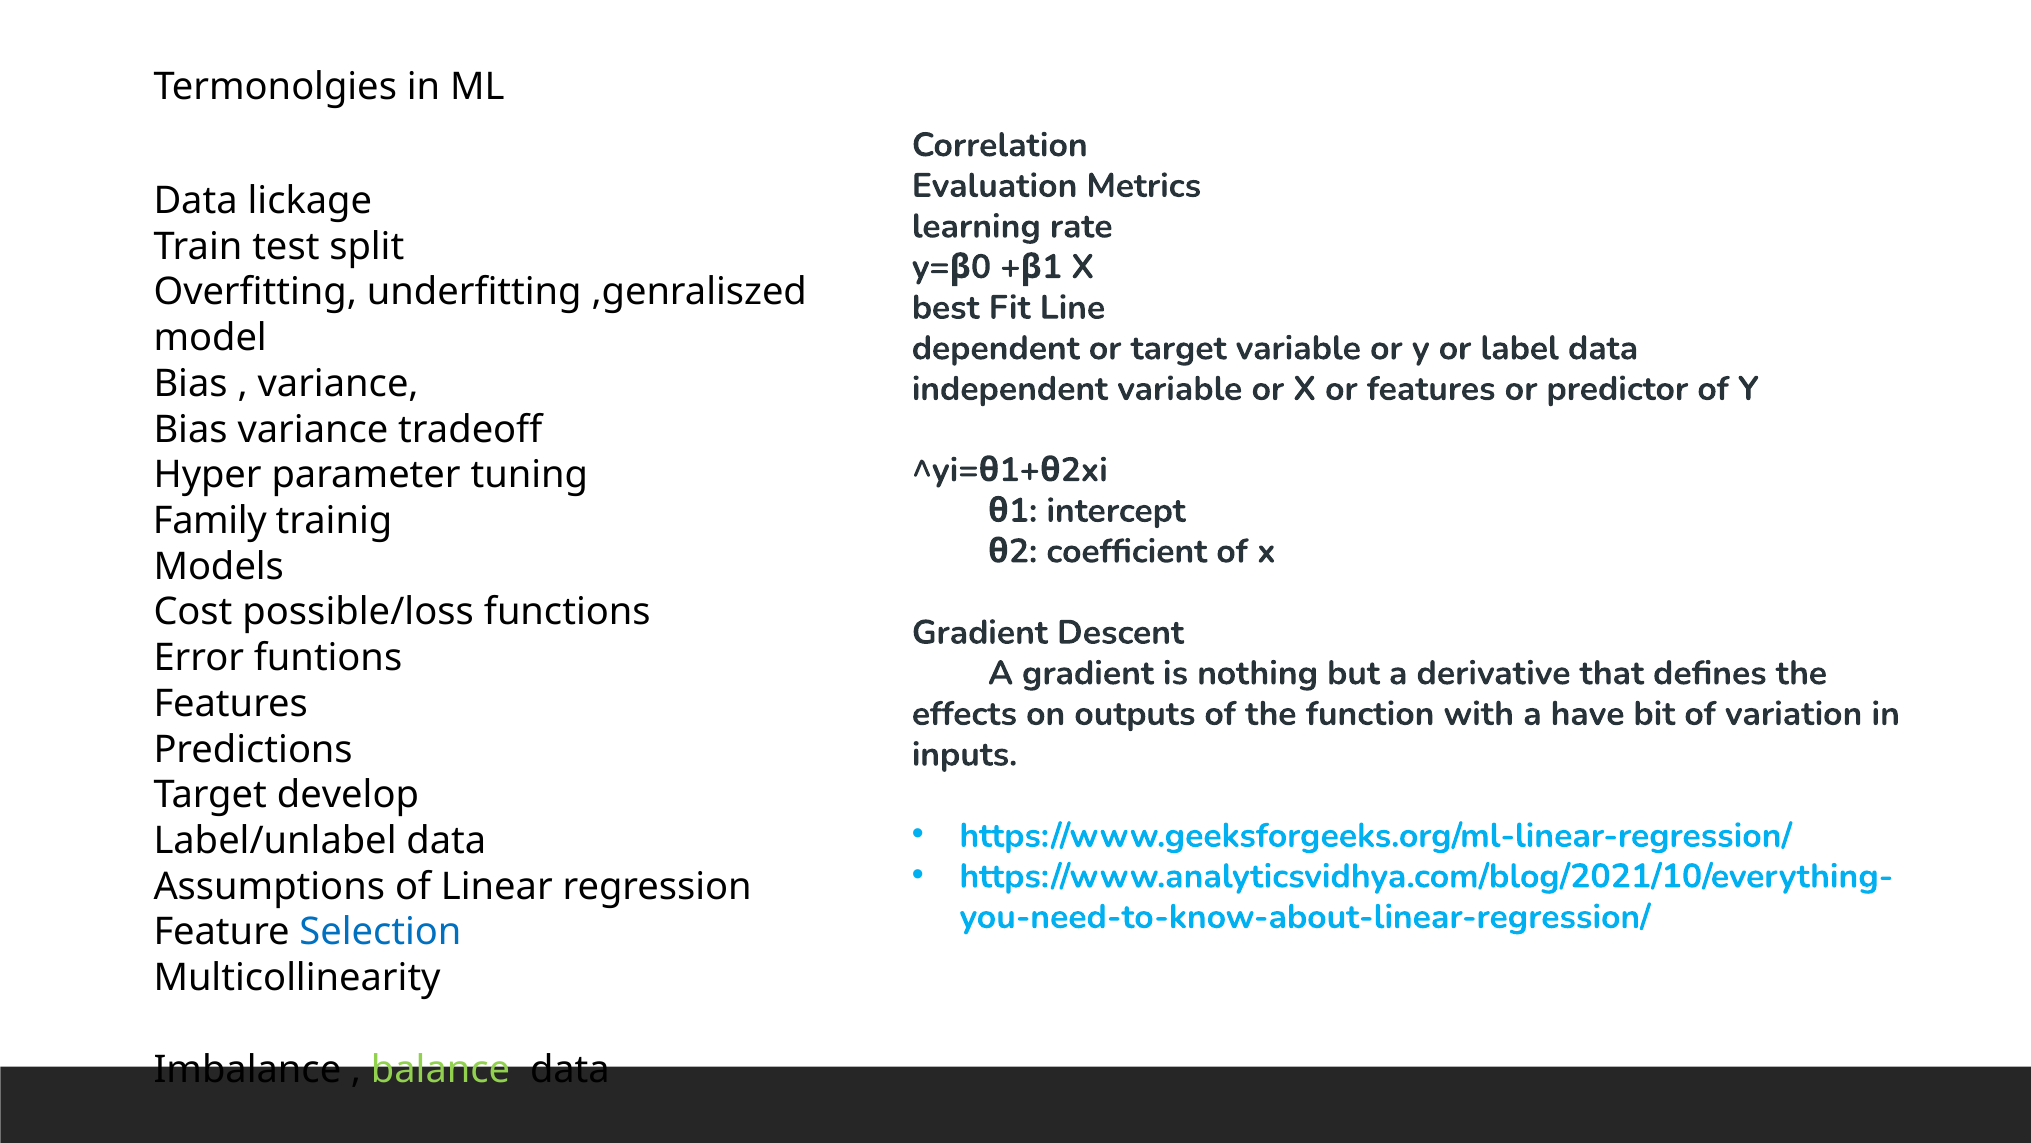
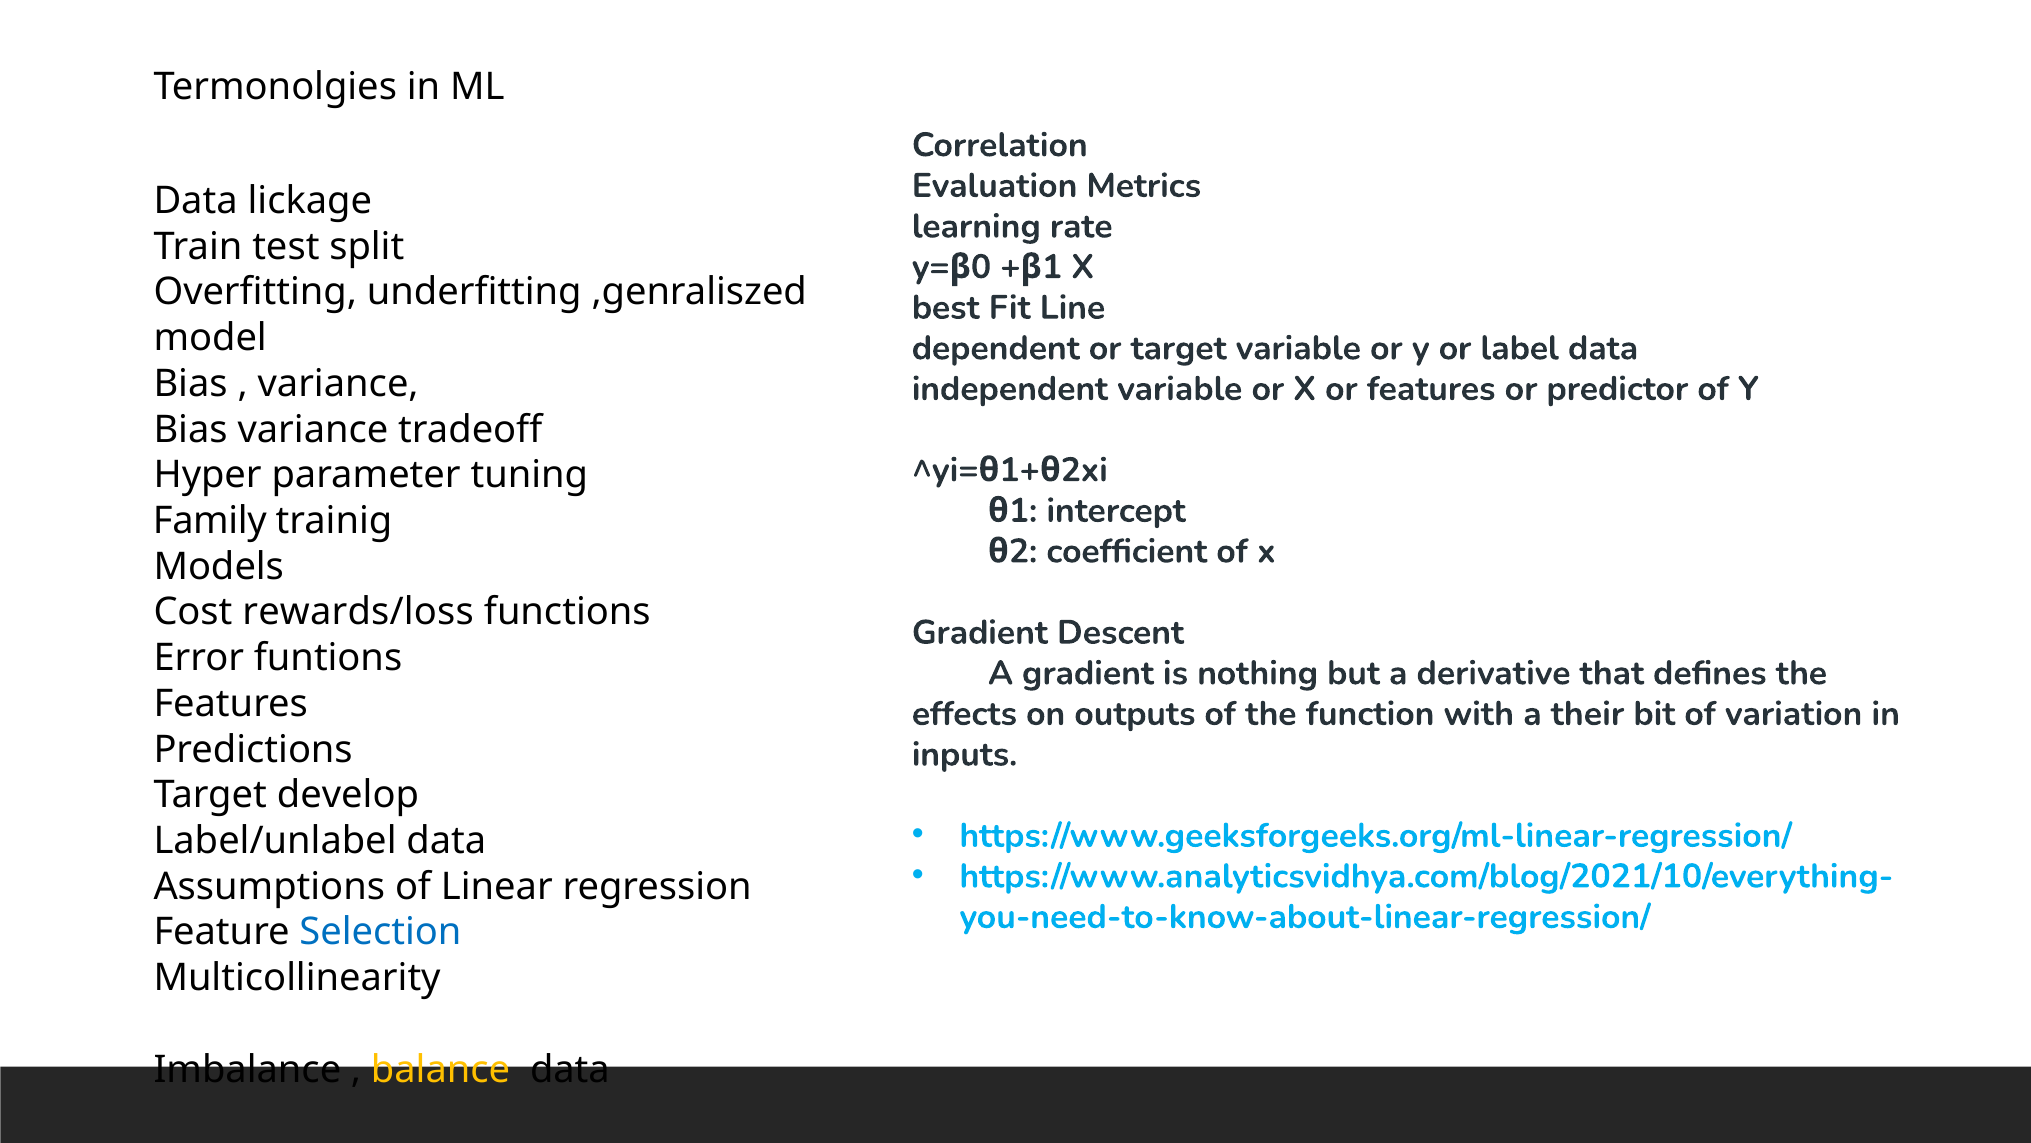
possible/loss: possible/loss -> rewards/loss
have: have -> their
balance colour: light green -> yellow
